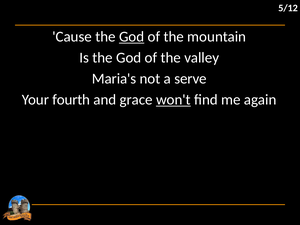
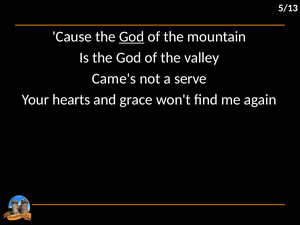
5/12: 5/12 -> 5/13
Maria's: Maria's -> Came's
fourth: fourth -> hearts
won't underline: present -> none
